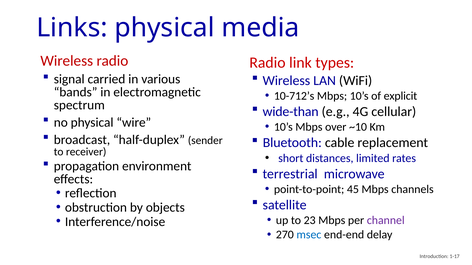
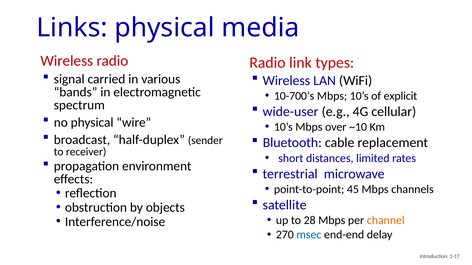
10-712’s: 10-712’s -> 10-700’s
wide-than: wide-than -> wide-user
23: 23 -> 28
channel colour: purple -> orange
